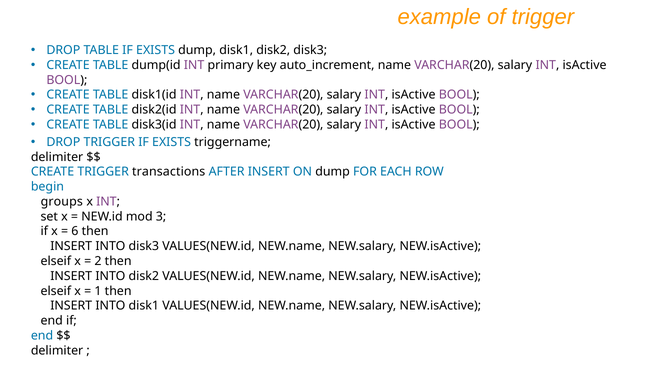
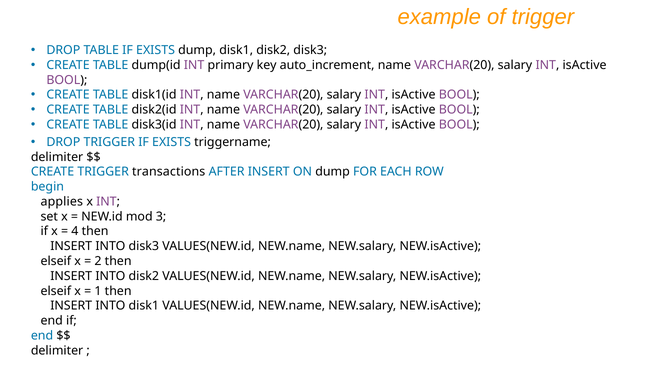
groups: groups -> applies
6: 6 -> 4
